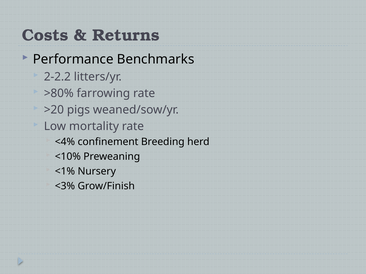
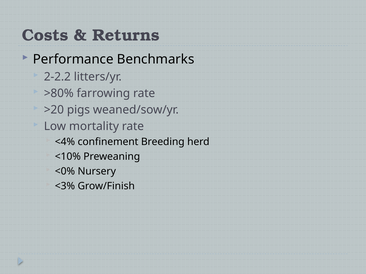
<1%: <1% -> <0%
